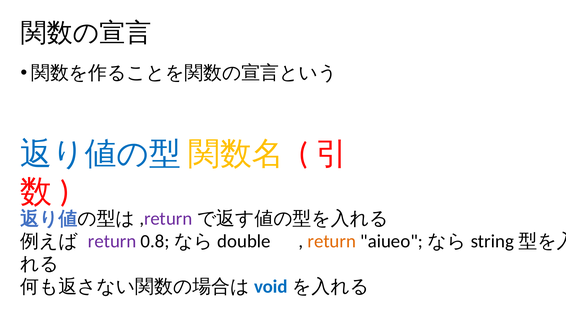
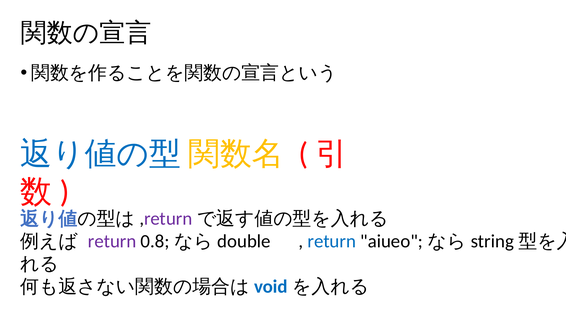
return at (332, 242) colour: orange -> blue
